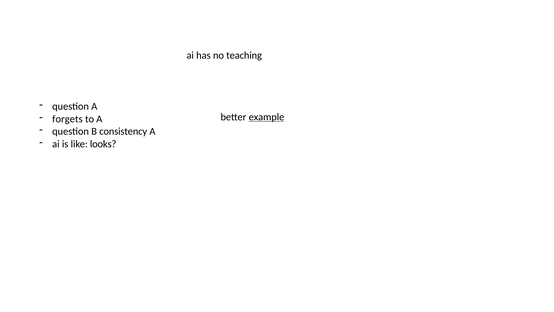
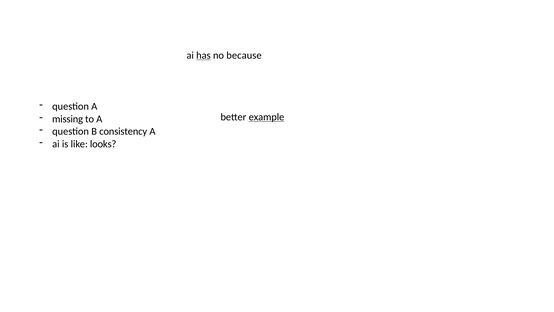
has underline: none -> present
teaching: teaching -> because
forgets: forgets -> missing
